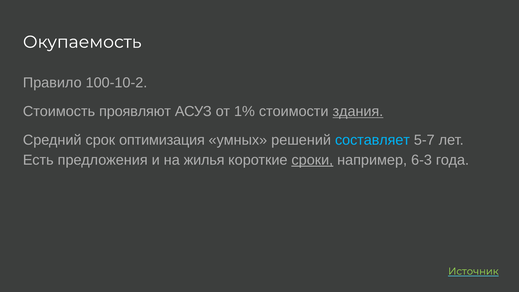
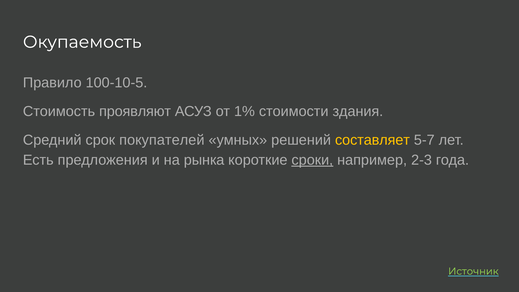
100-10-2: 100-10-2 -> 100-10-5
здания underline: present -> none
оптимизация: оптимизация -> покупателей
составляет colour: light blue -> yellow
жилья: жилья -> рынка
6-3: 6-3 -> 2-3
